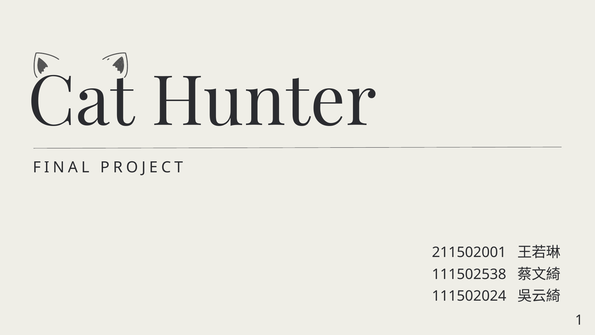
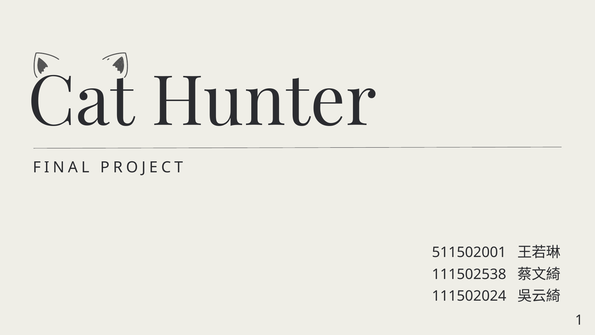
211502001: 211502001 -> 511502001
